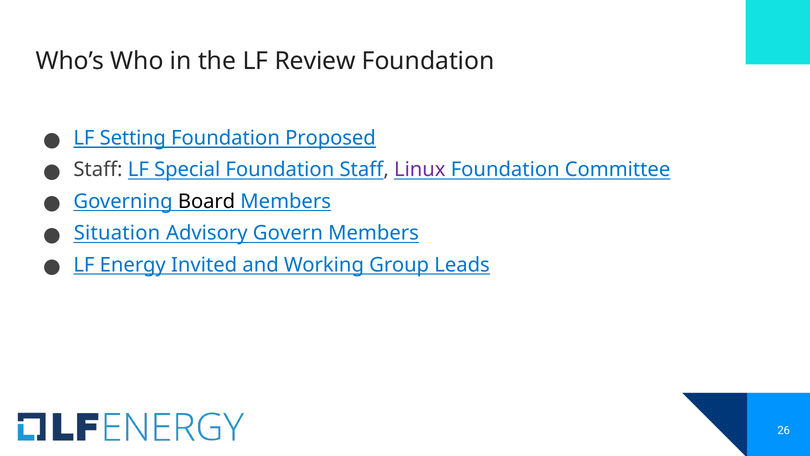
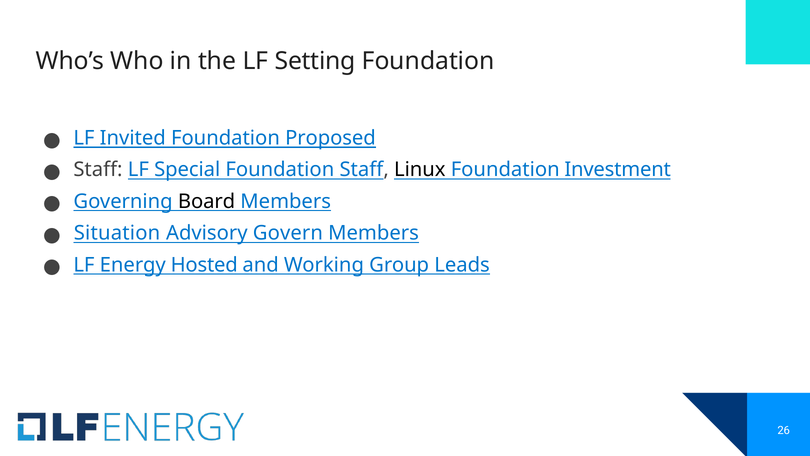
Review: Review -> Setting
Setting: Setting -> Invited
Linux colour: purple -> black
Committee: Committee -> Investment
Invited: Invited -> Hosted
